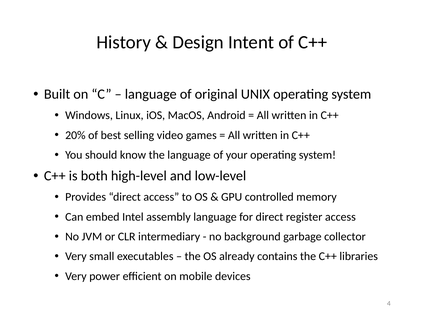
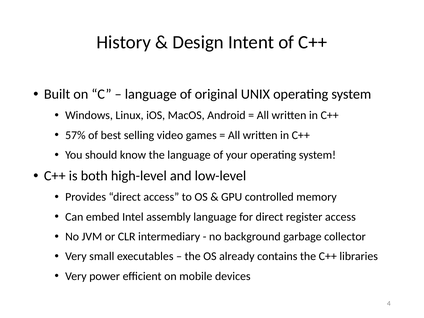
20%: 20% -> 57%
